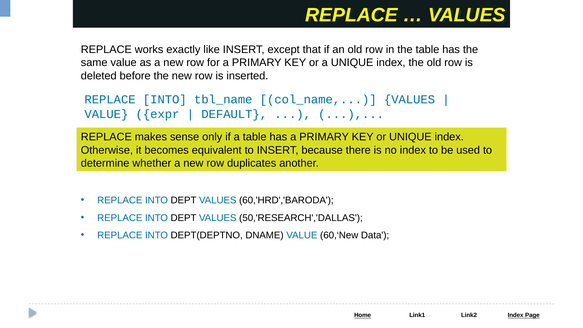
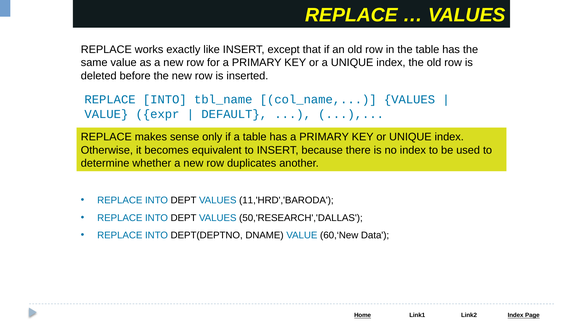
60,'HRD','BARODA: 60,'HRD','BARODA -> 11,'HRD','BARODA
